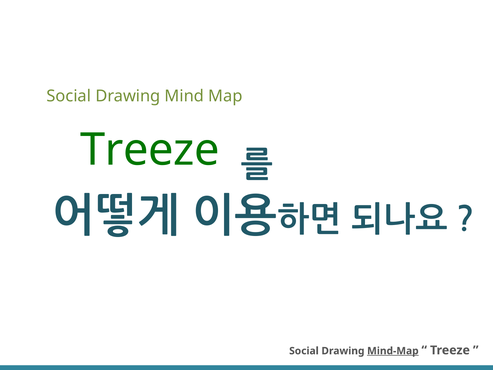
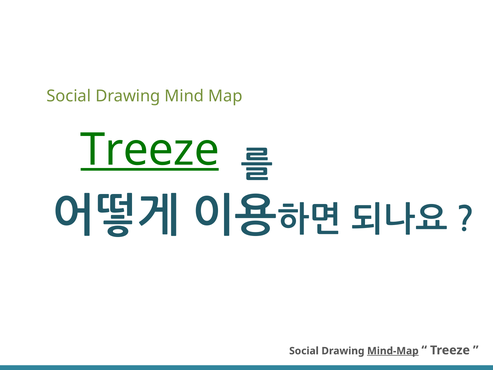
Treeze at (150, 150) underline: none -> present
